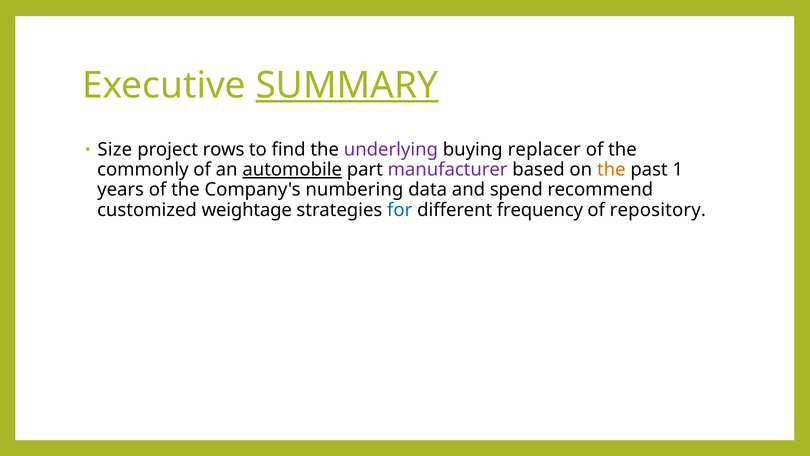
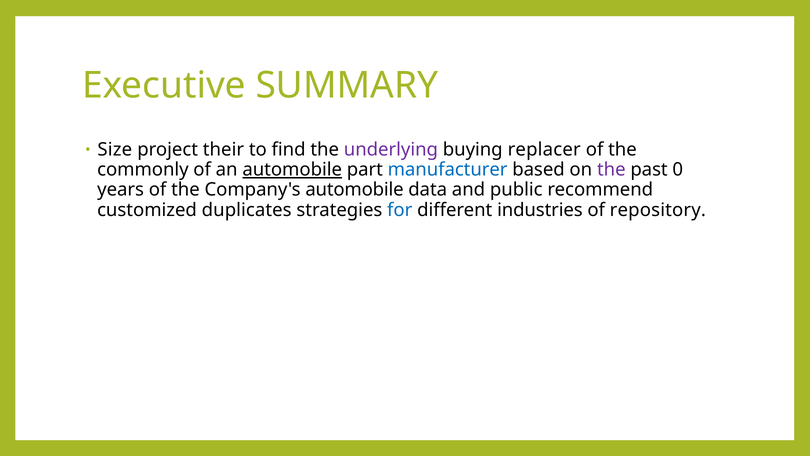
SUMMARY underline: present -> none
rows: rows -> their
manufacturer colour: purple -> blue
the at (611, 170) colour: orange -> purple
1: 1 -> 0
Company's numbering: numbering -> automobile
spend: spend -> public
weightage: weightage -> duplicates
frequency: frequency -> industries
